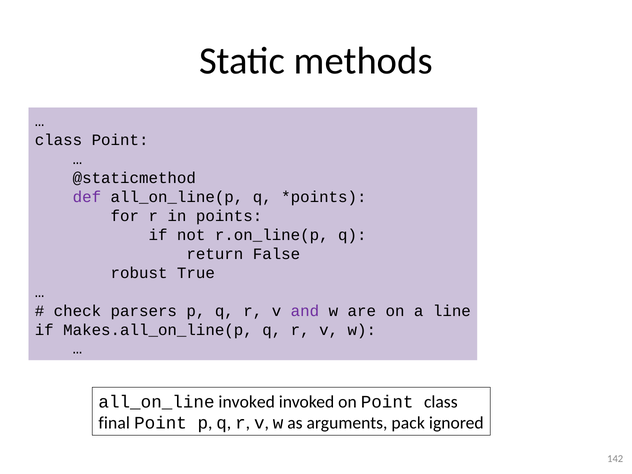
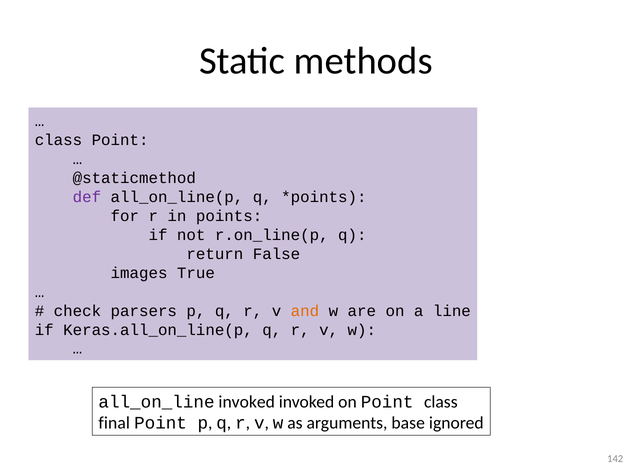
robust: robust -> images
and colour: purple -> orange
Makes.all_on_line(p: Makes.all_on_line(p -> Keras.all_on_line(p
pack: pack -> base
